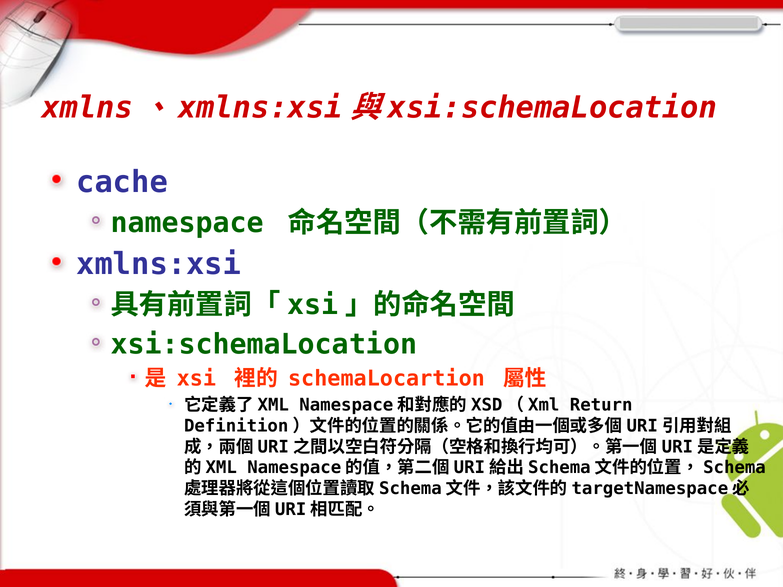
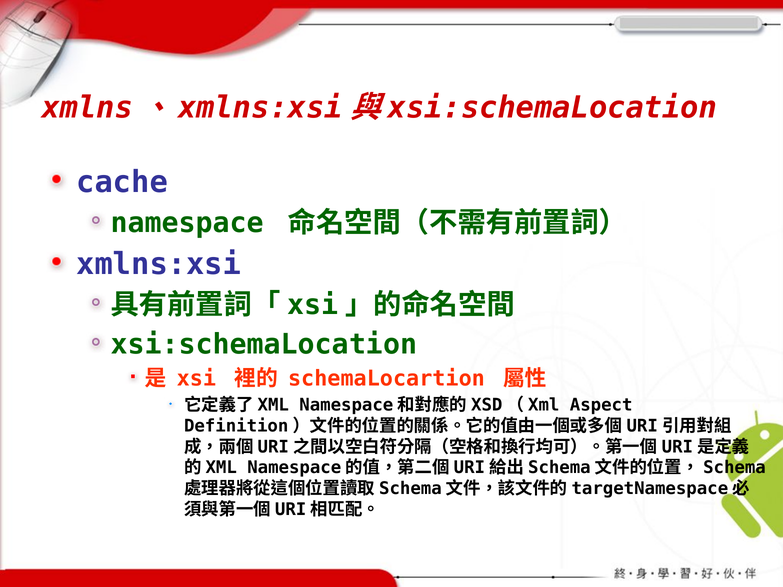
Return: Return -> Aspect
